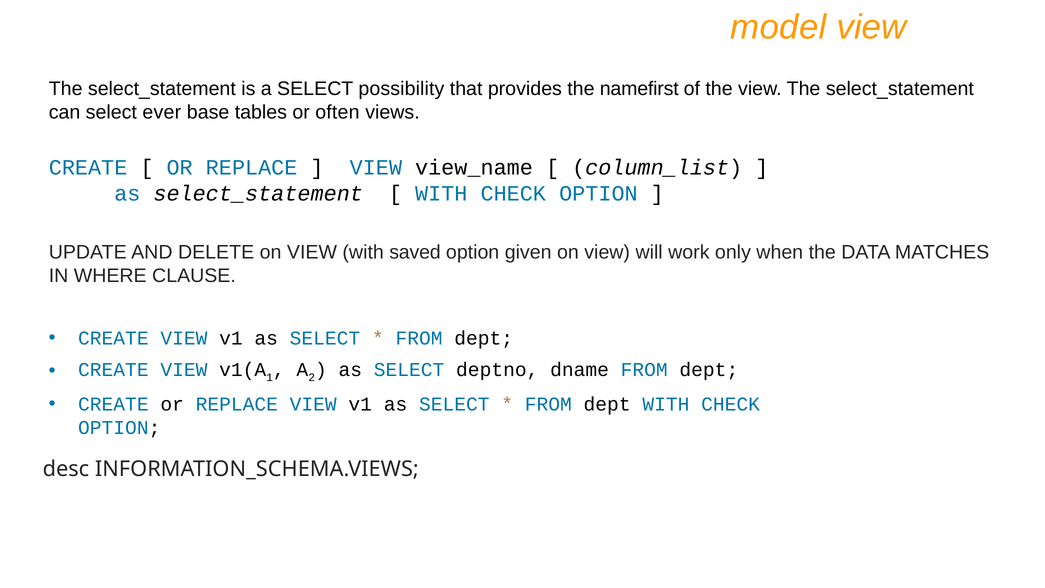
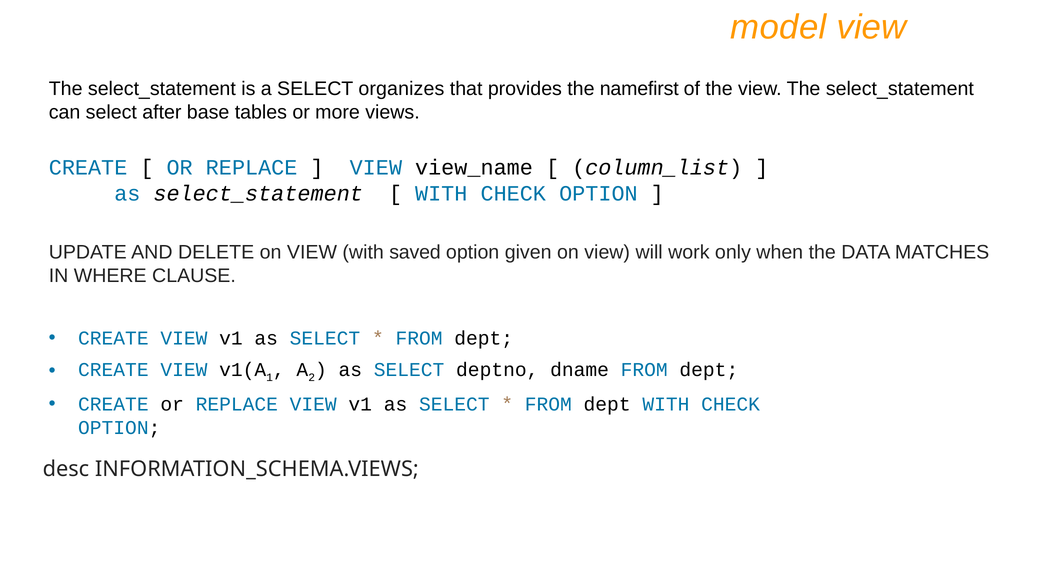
possibility: possibility -> organizes
ever: ever -> after
often: often -> more
